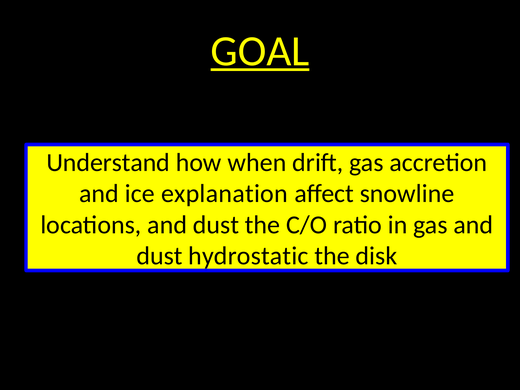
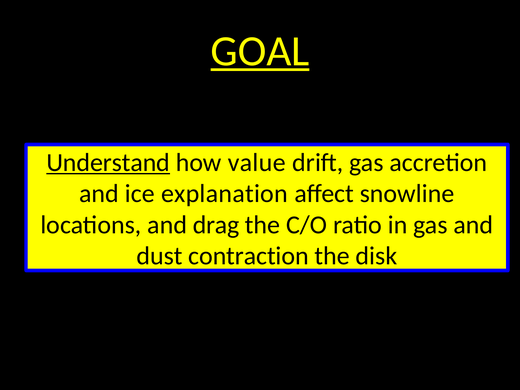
Understand underline: none -> present
when: when -> value
locations and dust: dust -> drag
hydrostatic: hydrostatic -> contraction
